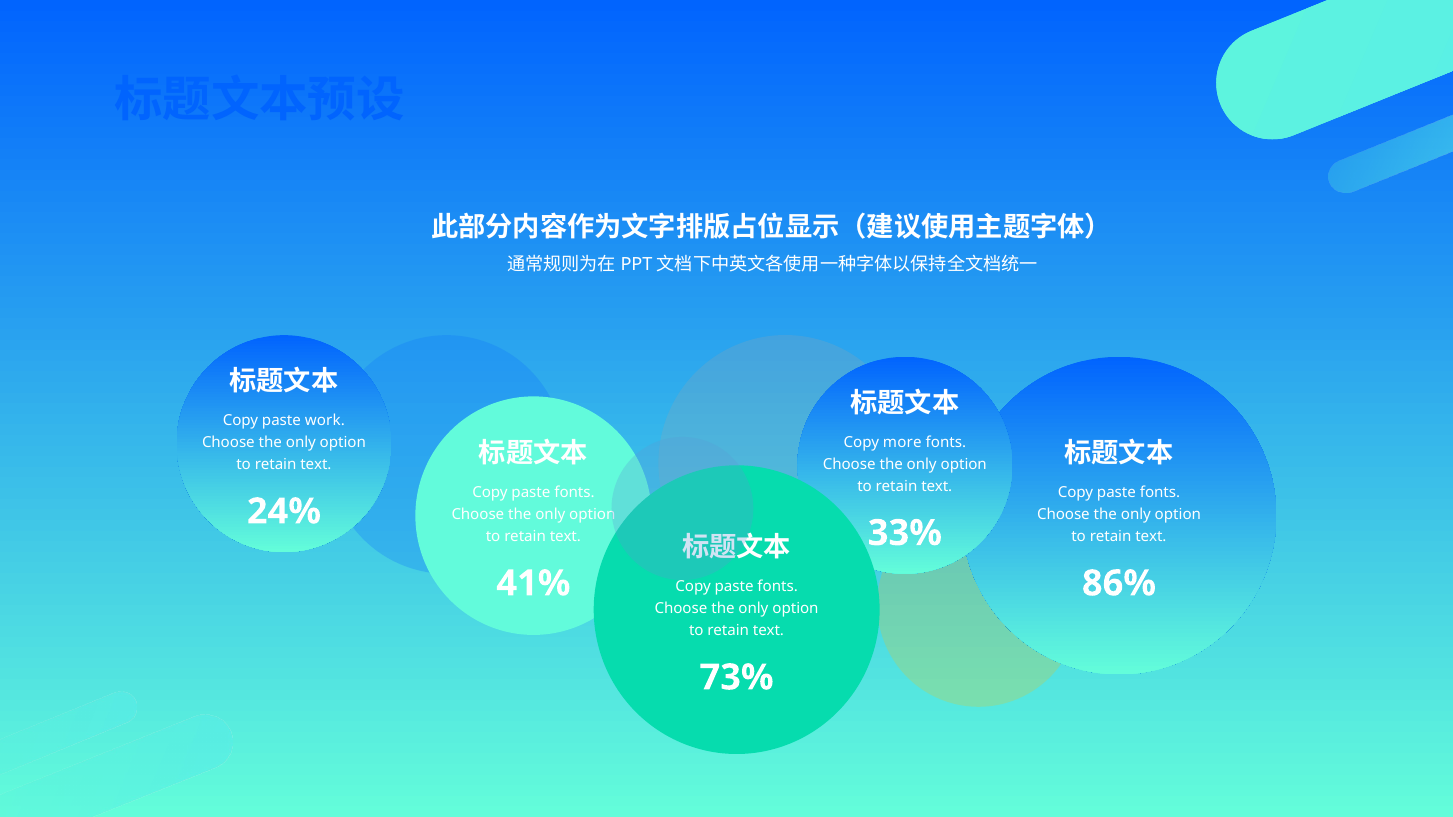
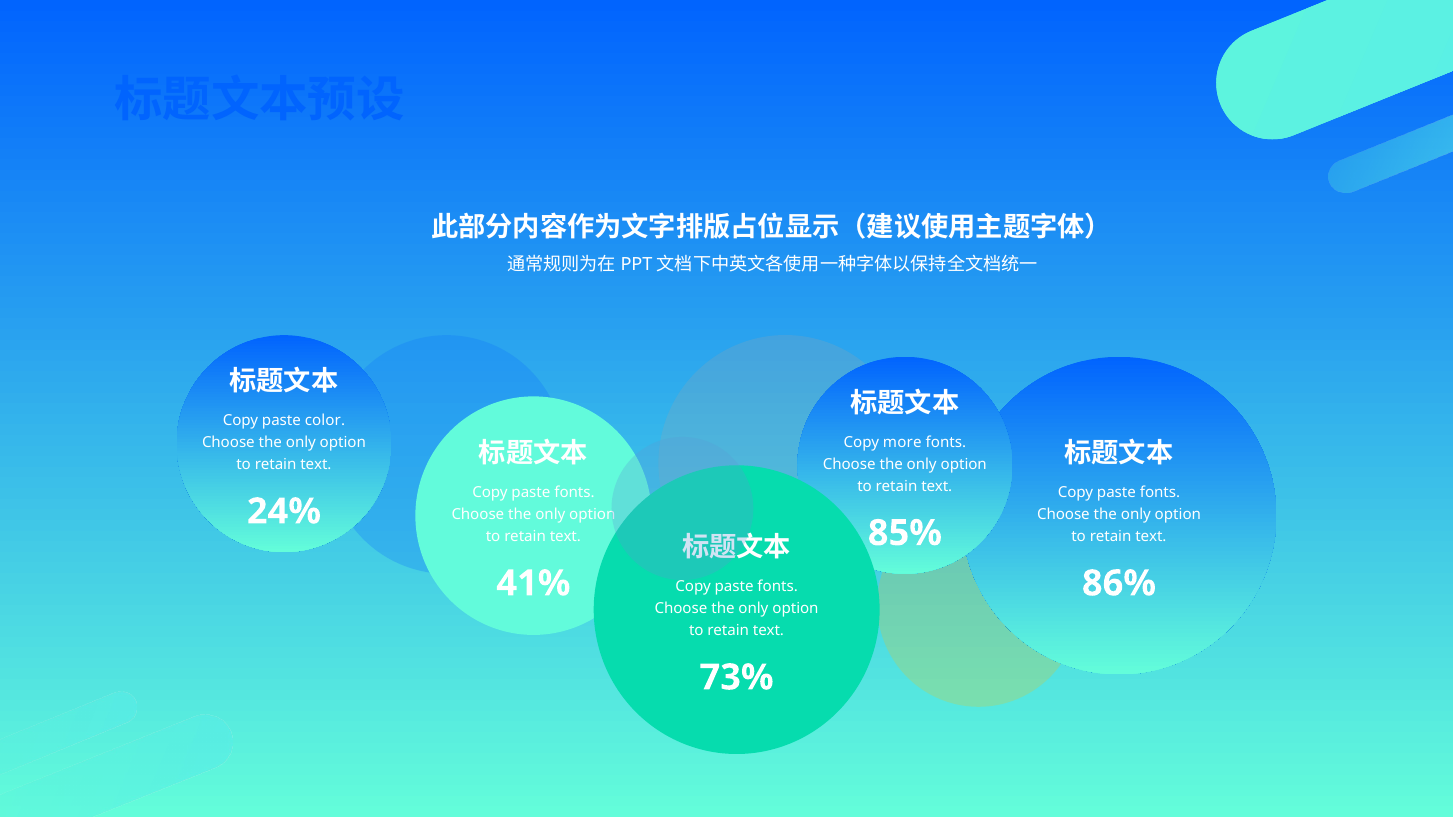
work: work -> color
33%: 33% -> 85%
